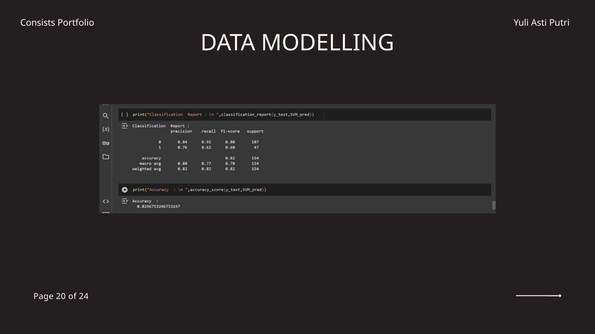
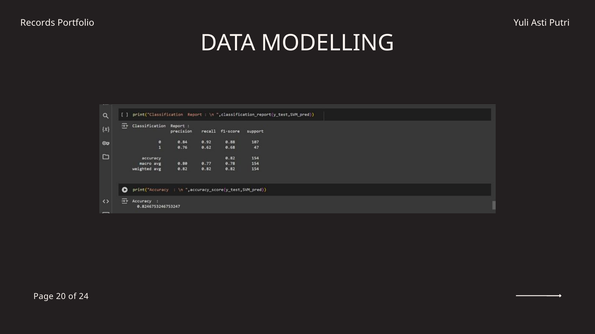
Consists: Consists -> Records
